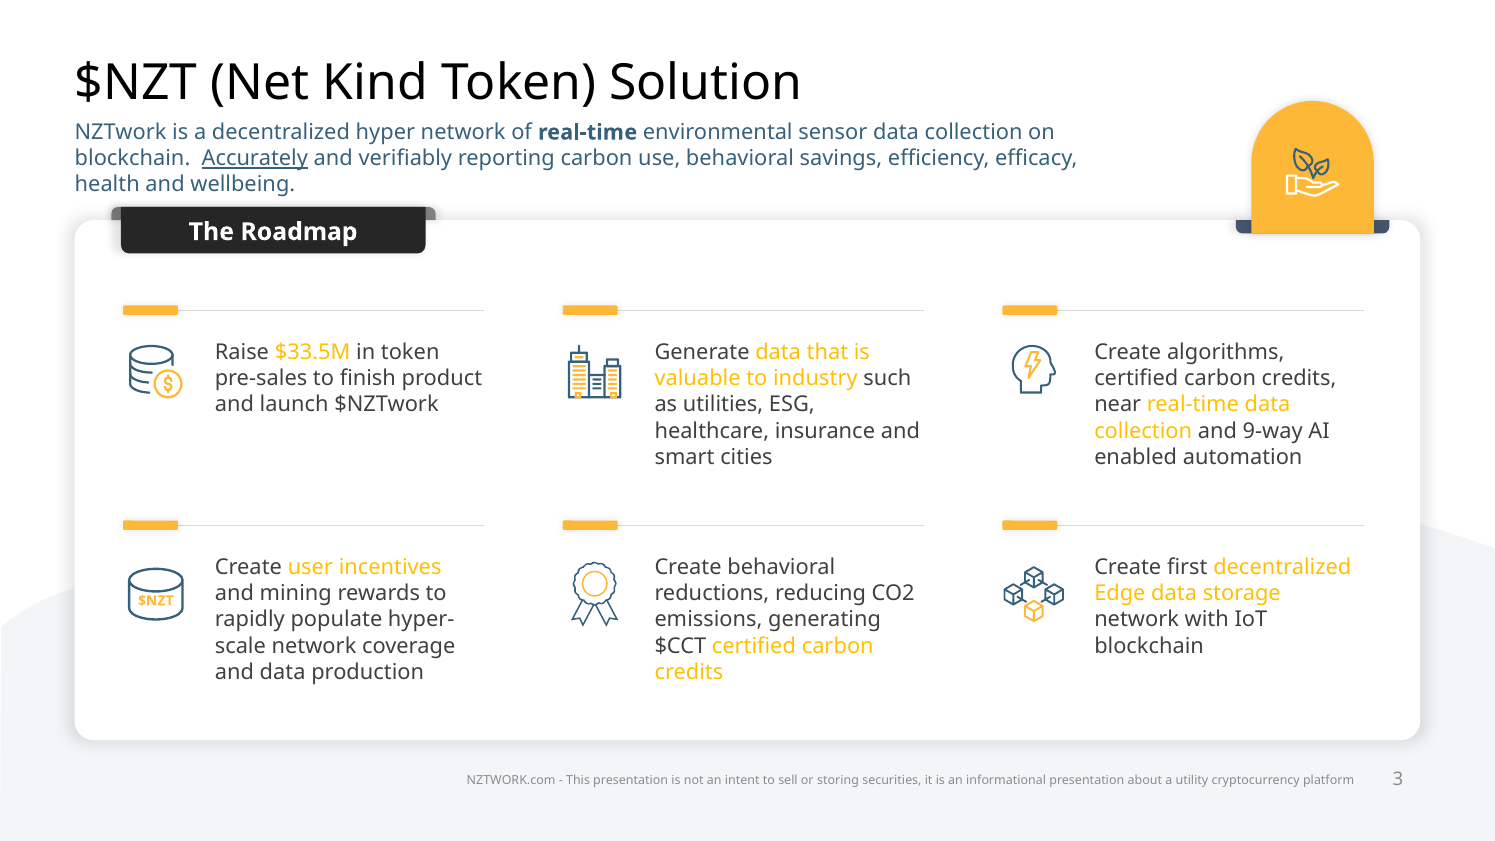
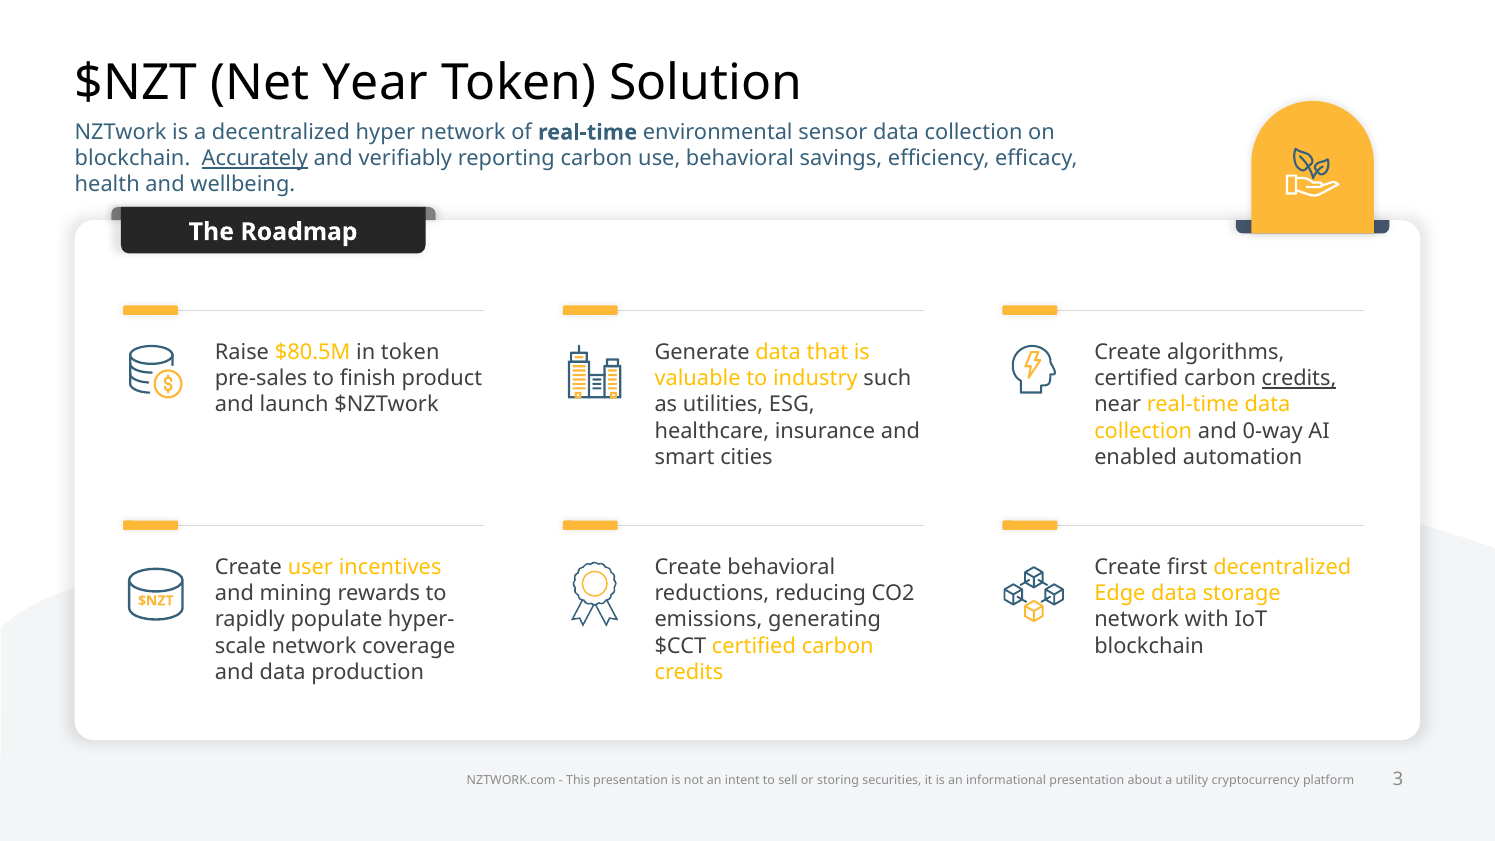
Kind: Kind -> Year
$33.5M: $33.5M -> $80.5M
credits at (1299, 378) underline: none -> present
9-way: 9-way -> 0-way
